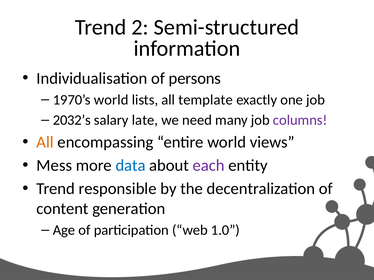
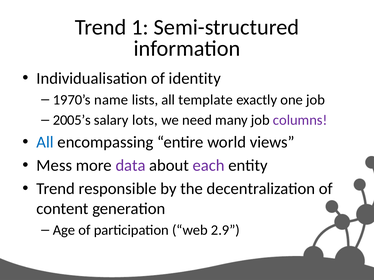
2: 2 -> 1
persons: persons -> identity
1970’s world: world -> name
2032’s: 2032’s -> 2005’s
late: late -> lots
All at (45, 142) colour: orange -> blue
data colour: blue -> purple
1.0: 1.0 -> 2.9
